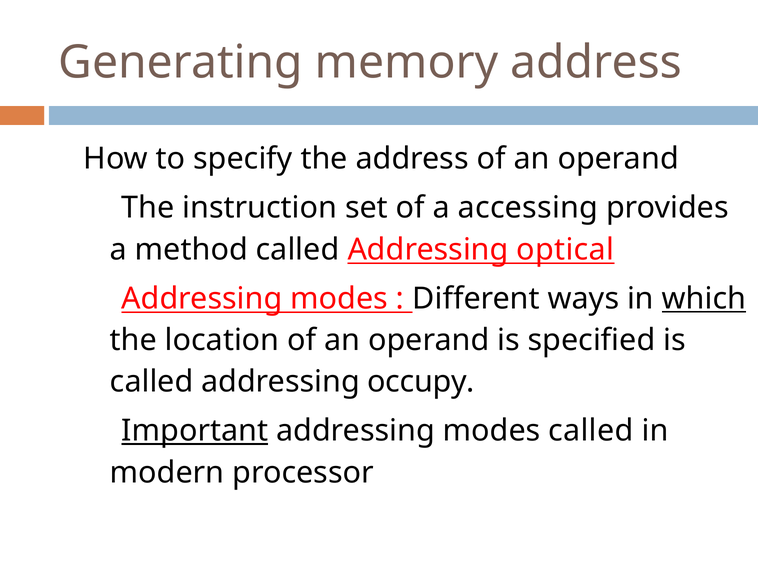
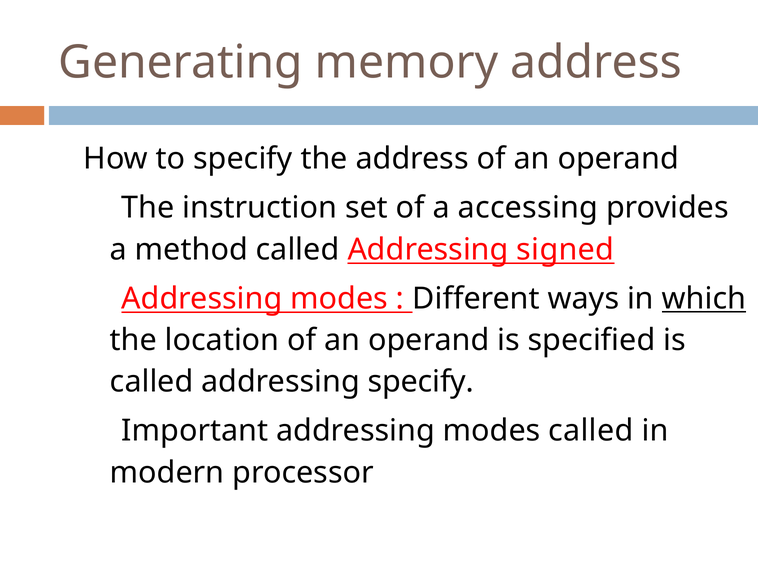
optical: optical -> signed
addressing occupy: occupy -> specify
Important underline: present -> none
